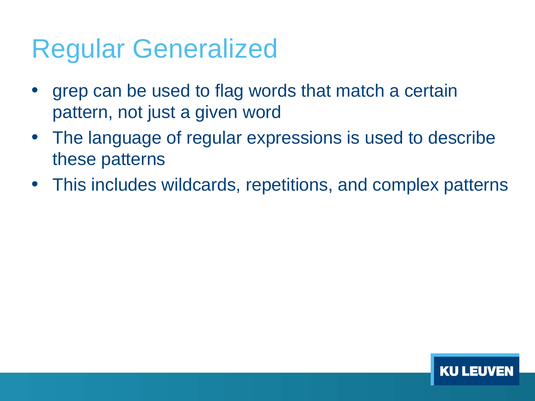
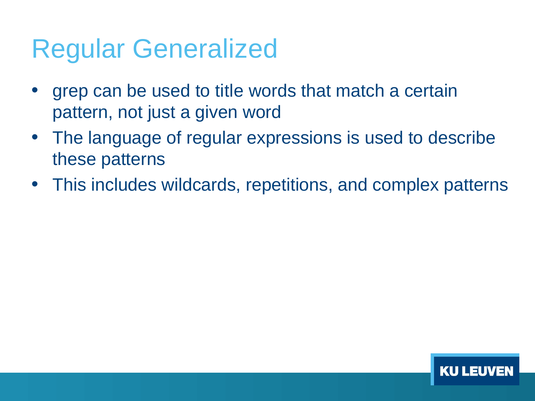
flag: flag -> title
